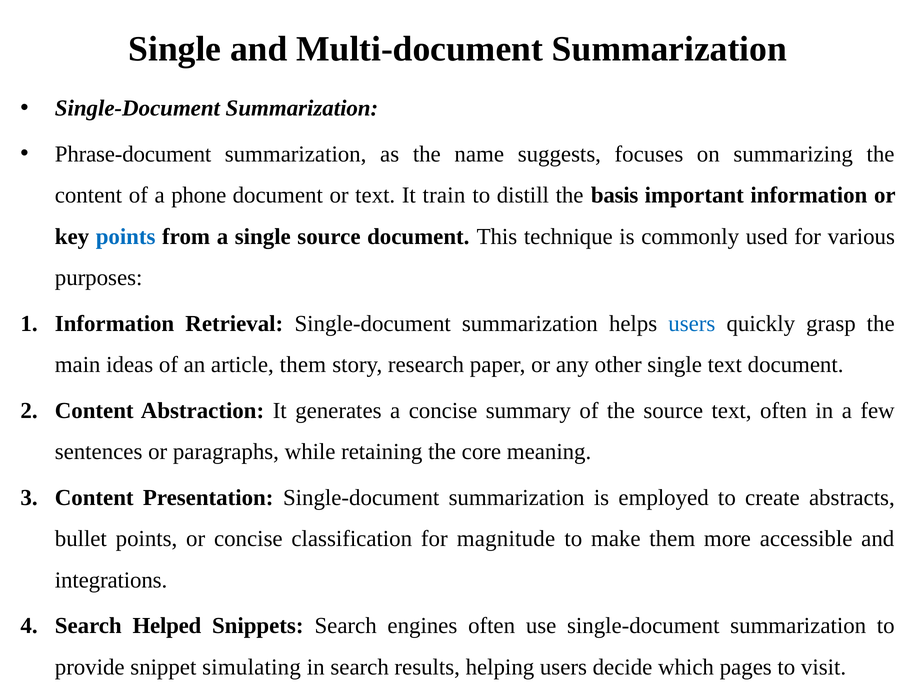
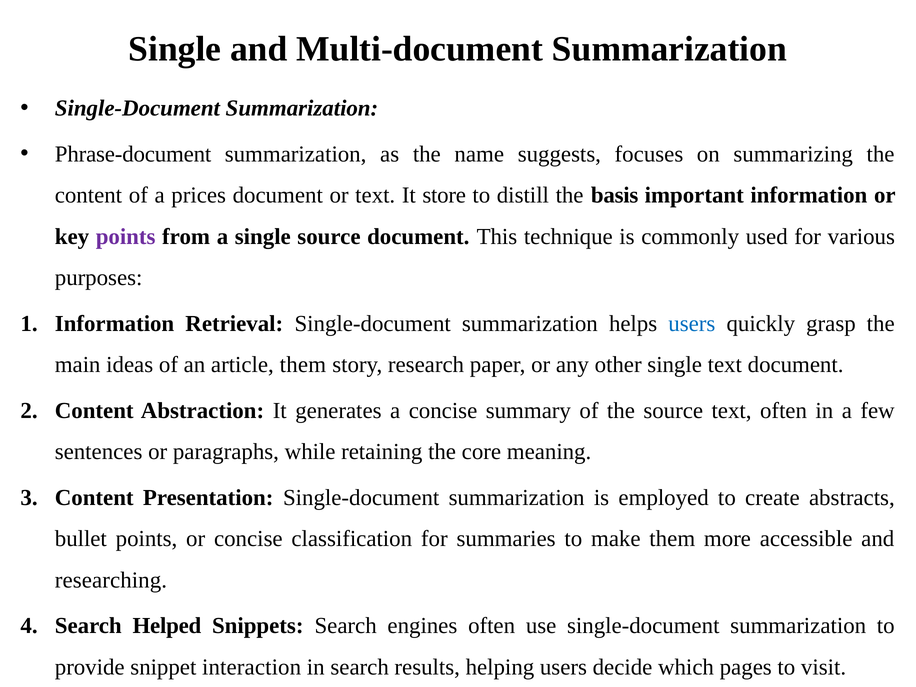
phone: phone -> prices
train: train -> store
points at (126, 237) colour: blue -> purple
magnitude: magnitude -> summaries
integrations: integrations -> researching
simulating: simulating -> interaction
